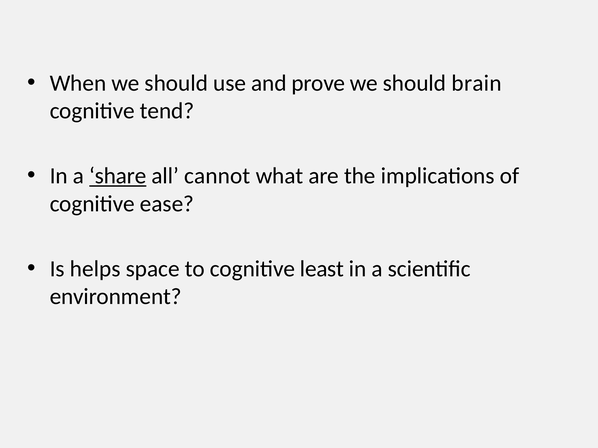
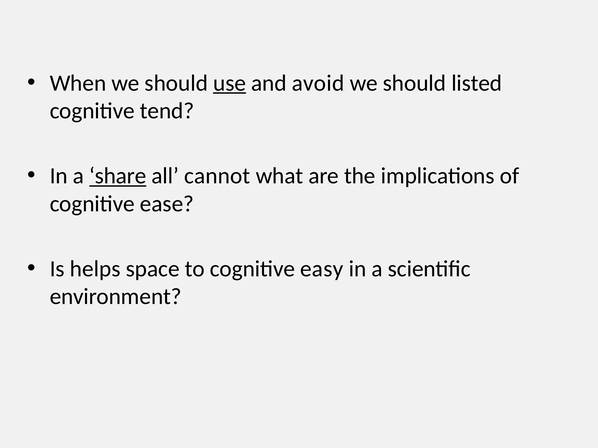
use underline: none -> present
prove: prove -> avoid
brain: brain -> listed
least: least -> easy
